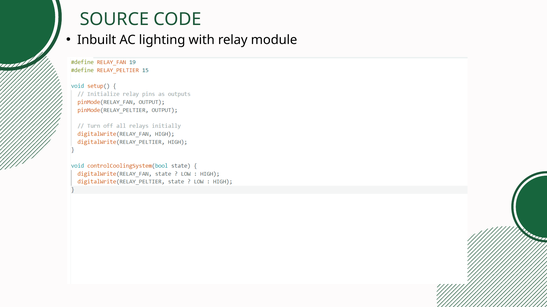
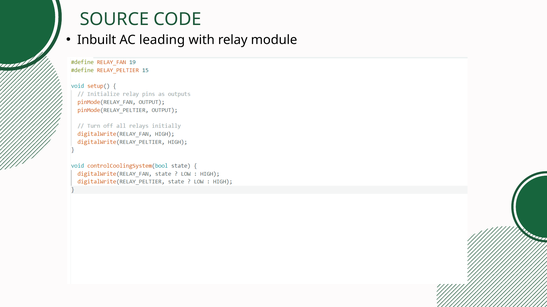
lighting: lighting -> leading
